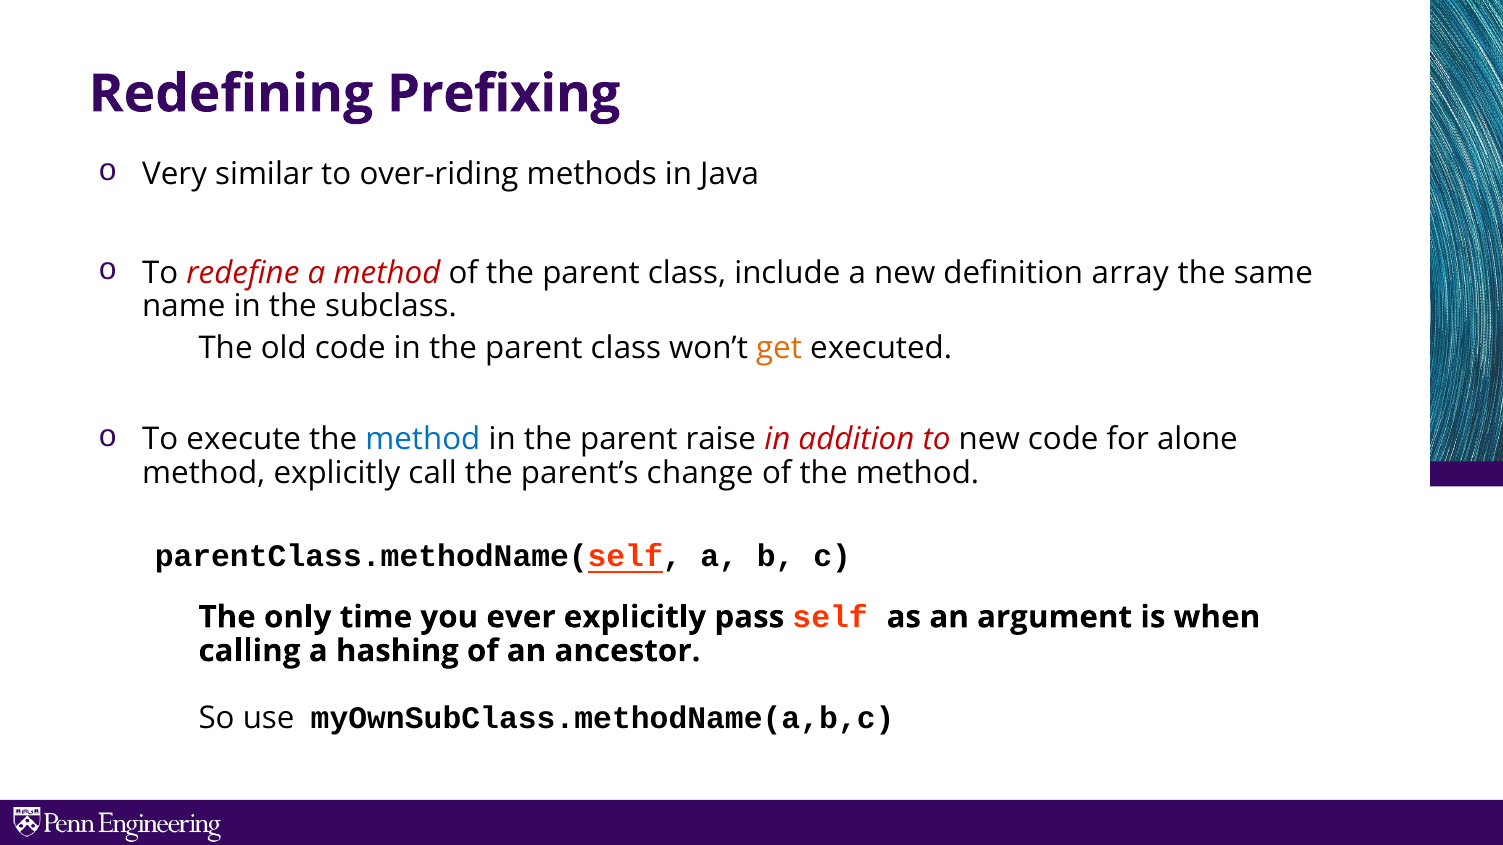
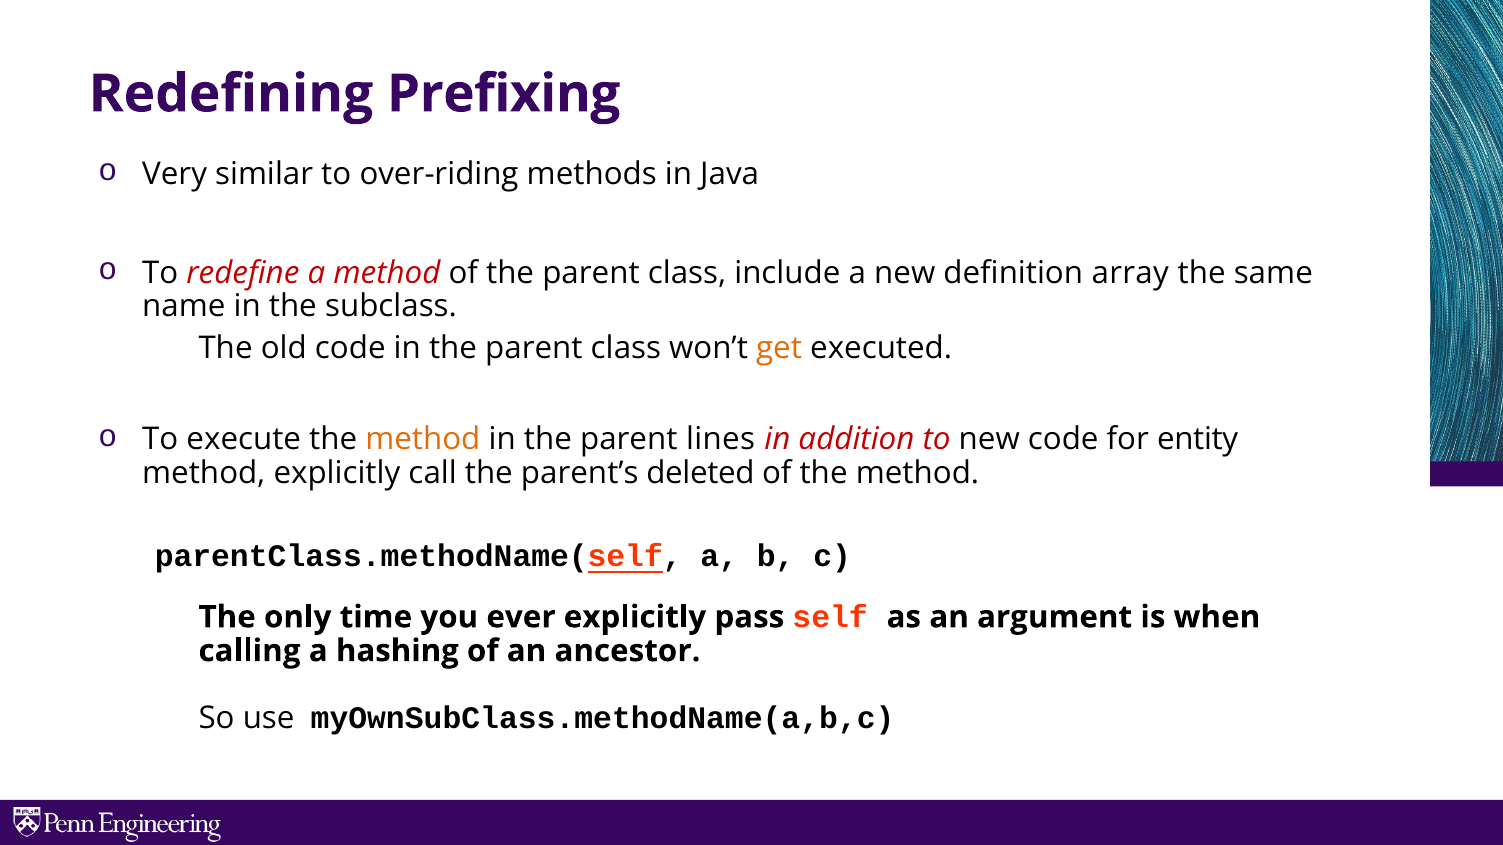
method at (423, 440) colour: blue -> orange
raise: raise -> lines
alone: alone -> entity
change: change -> deleted
